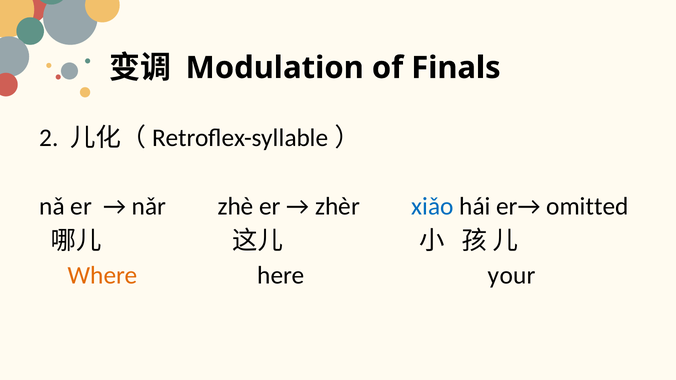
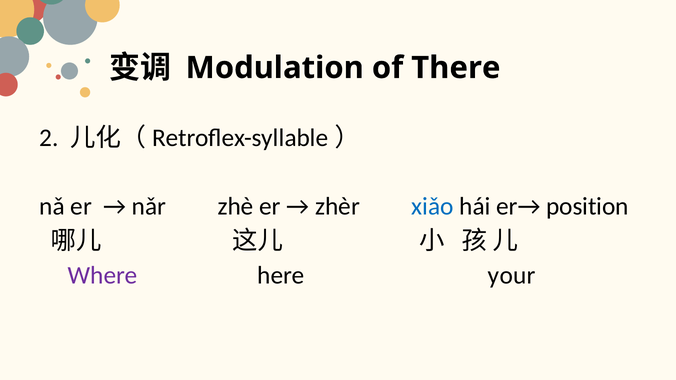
Finals: Finals -> There
omitted: omitted -> position
Where colour: orange -> purple
